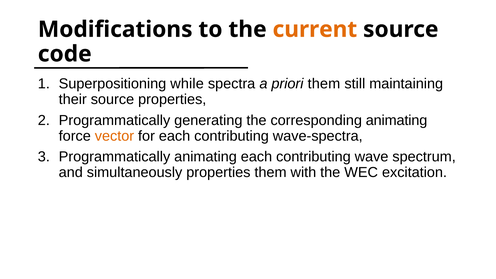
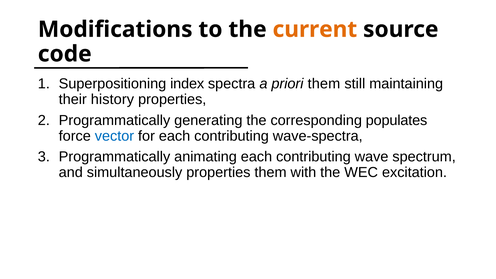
while: while -> index
their source: source -> history
corresponding animating: animating -> populates
vector colour: orange -> blue
